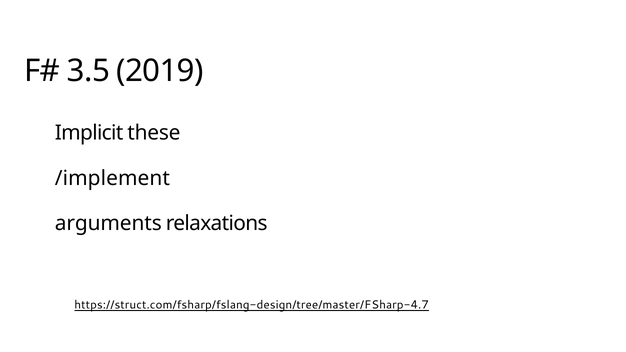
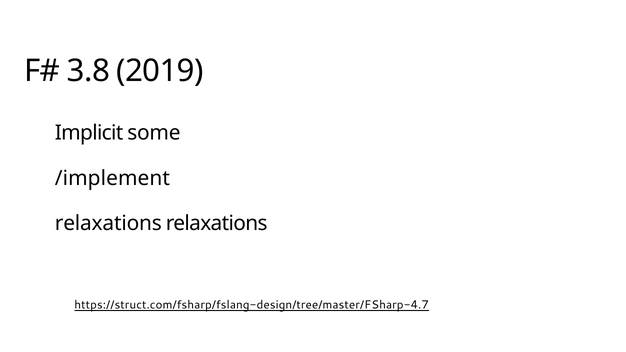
3.5: 3.5 -> 3.8
these: these -> some
arguments at (108, 223): arguments -> relaxations
